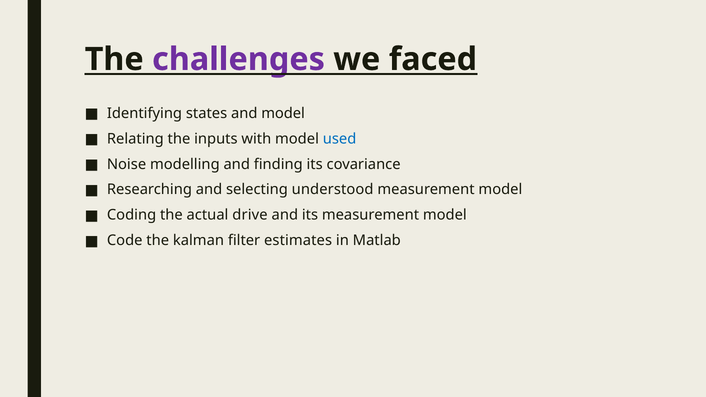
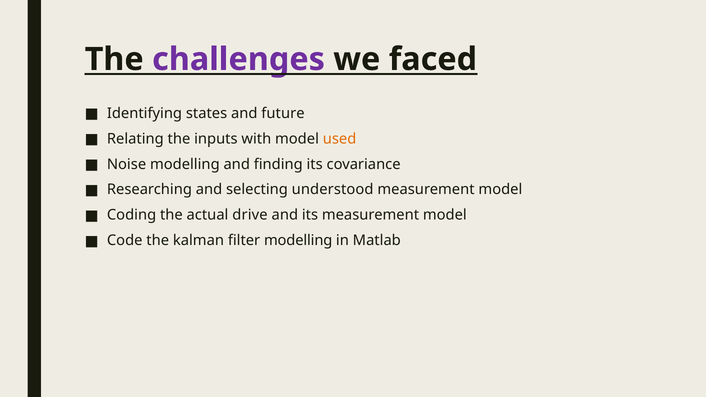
and model: model -> future
used colour: blue -> orange
filter estimates: estimates -> modelling
